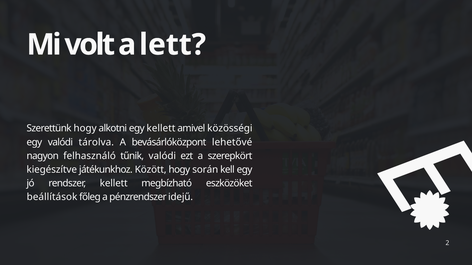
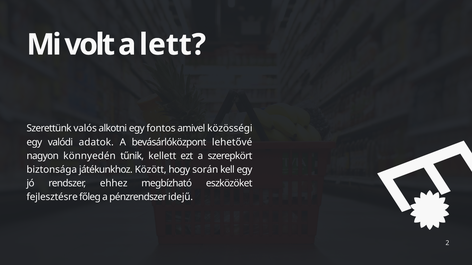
Szerettünk hogy: hogy -> valós
egy kellett: kellett -> fontos
tárolva: tárolva -> adatok
felhasználó: felhasználó -> könnyedén
tűnik valódi: valódi -> kellett
kiegészítve: kiegészítve -> biztonsága
rendszer kellett: kellett -> ehhez
beállítások: beállítások -> fejlesztésre
